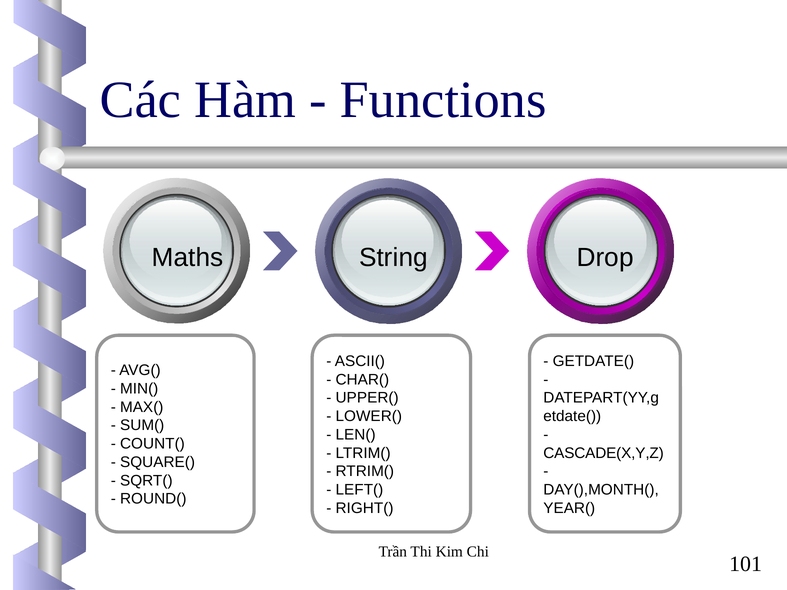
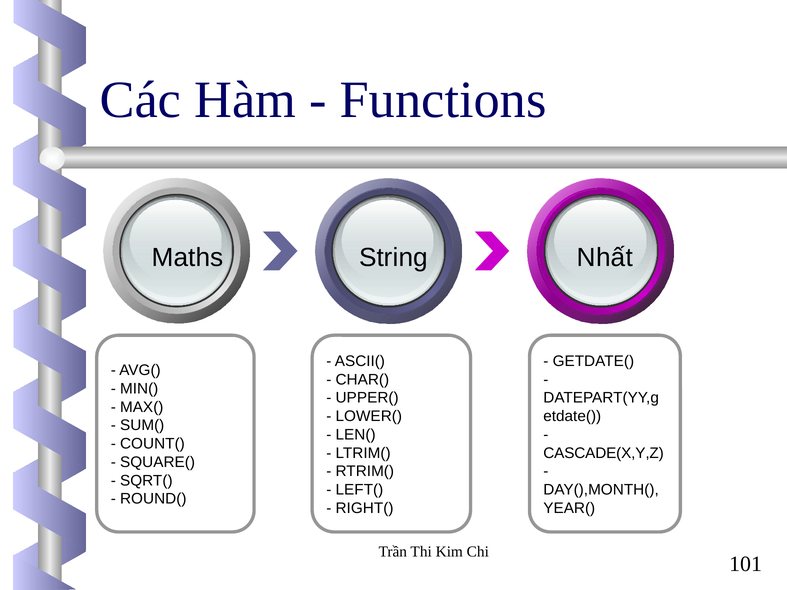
Drop: Drop -> Nhất
